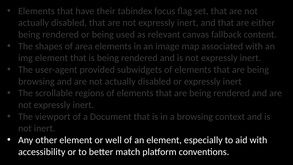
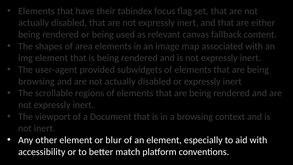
well: well -> blur
